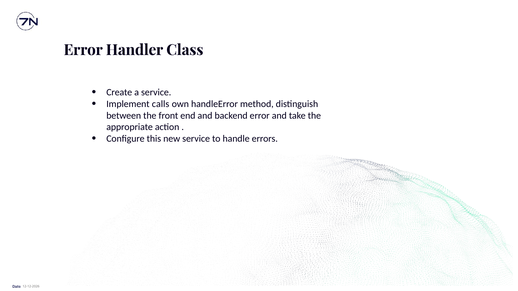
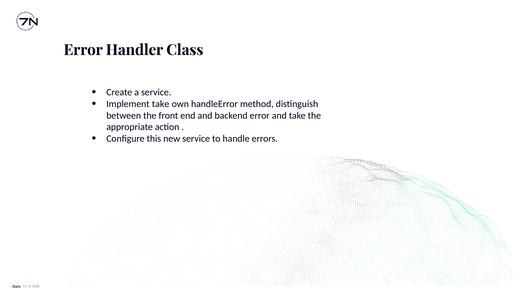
Implement calls: calls -> take
